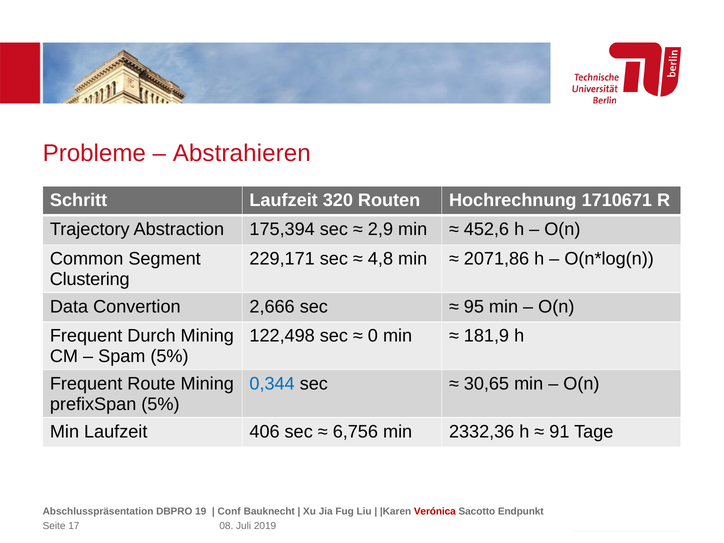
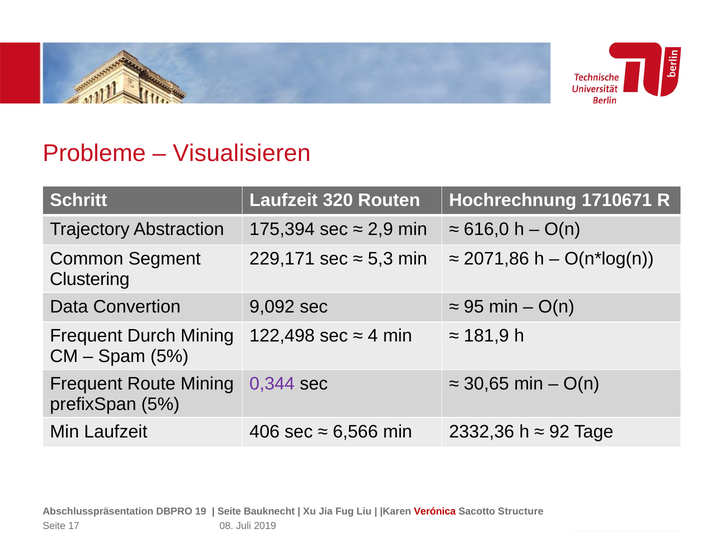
Abstrahieren: Abstrahieren -> Visualisieren
452,6: 452,6 -> 616,0
4,8: 4,8 -> 5,3
2,666: 2,666 -> 9,092
0: 0 -> 4
0,344 colour: blue -> purple
6,756: 6,756 -> 6,566
91: 91 -> 92
Conf at (229, 511): Conf -> Seite
Endpunkt: Endpunkt -> Structure
